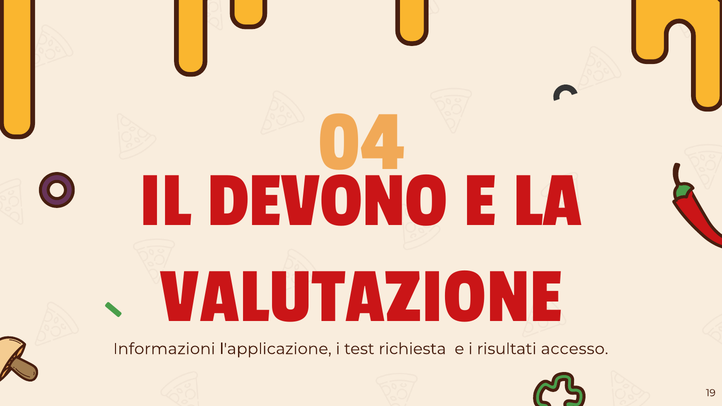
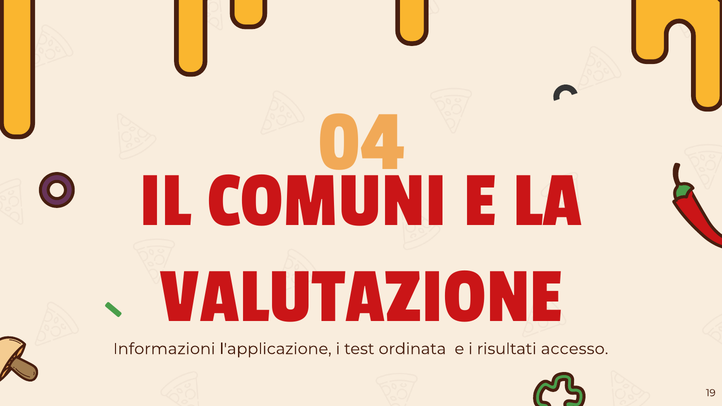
DEVONO: DEVONO -> COMUNI
richiesta: richiesta -> ordinata
